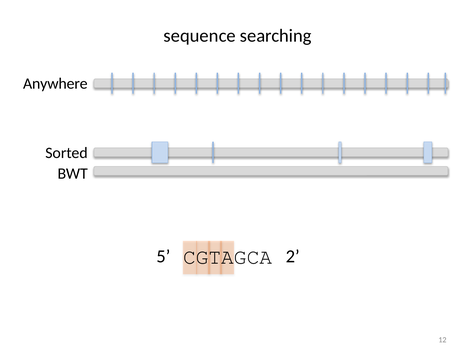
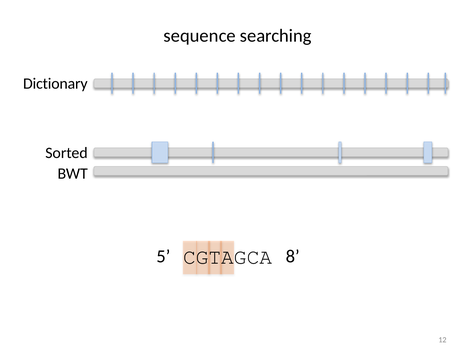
Anywhere: Anywhere -> Dictionary
2: 2 -> 8
